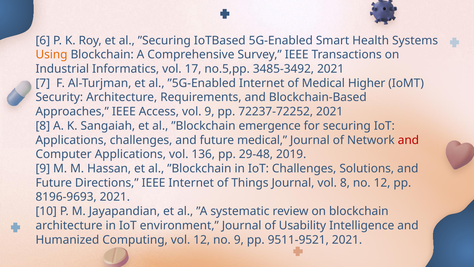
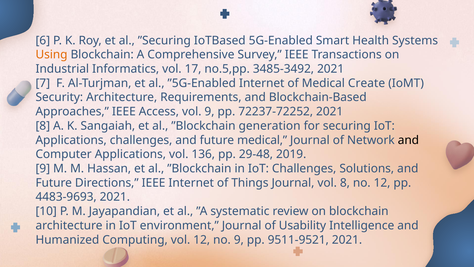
Higher: Higher -> Create
emergence: emergence -> generation
and at (408, 140) colour: red -> black
8196-9693: 8196-9693 -> 4483-9693
